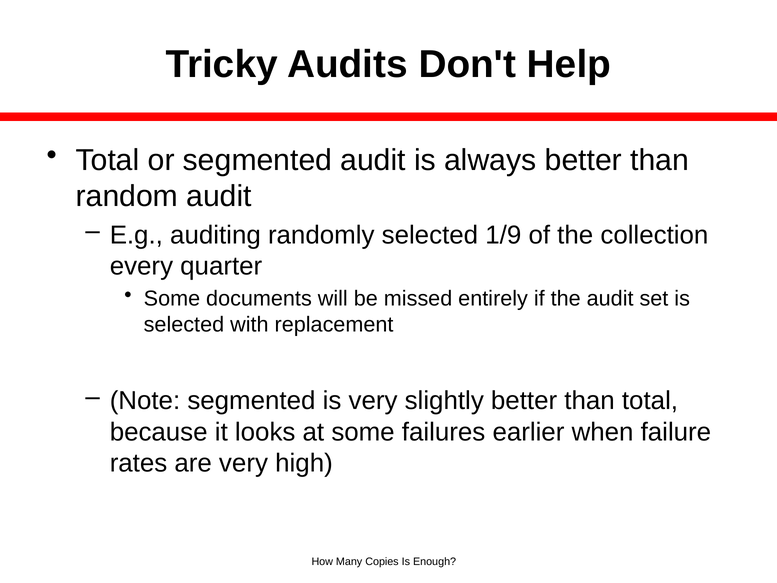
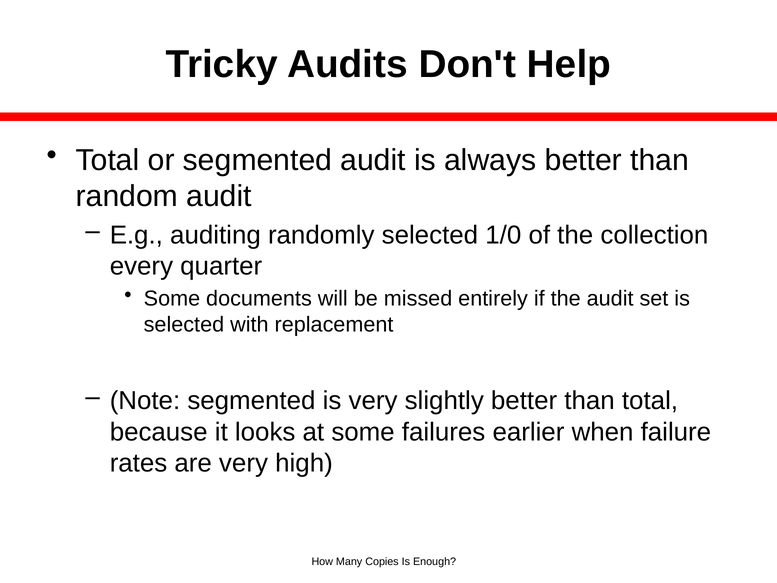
1/9: 1/9 -> 1/0
